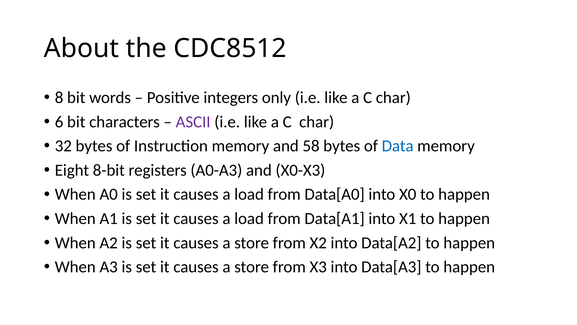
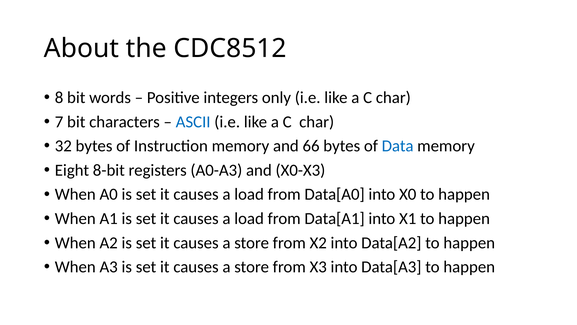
6: 6 -> 7
ASCII colour: purple -> blue
58: 58 -> 66
